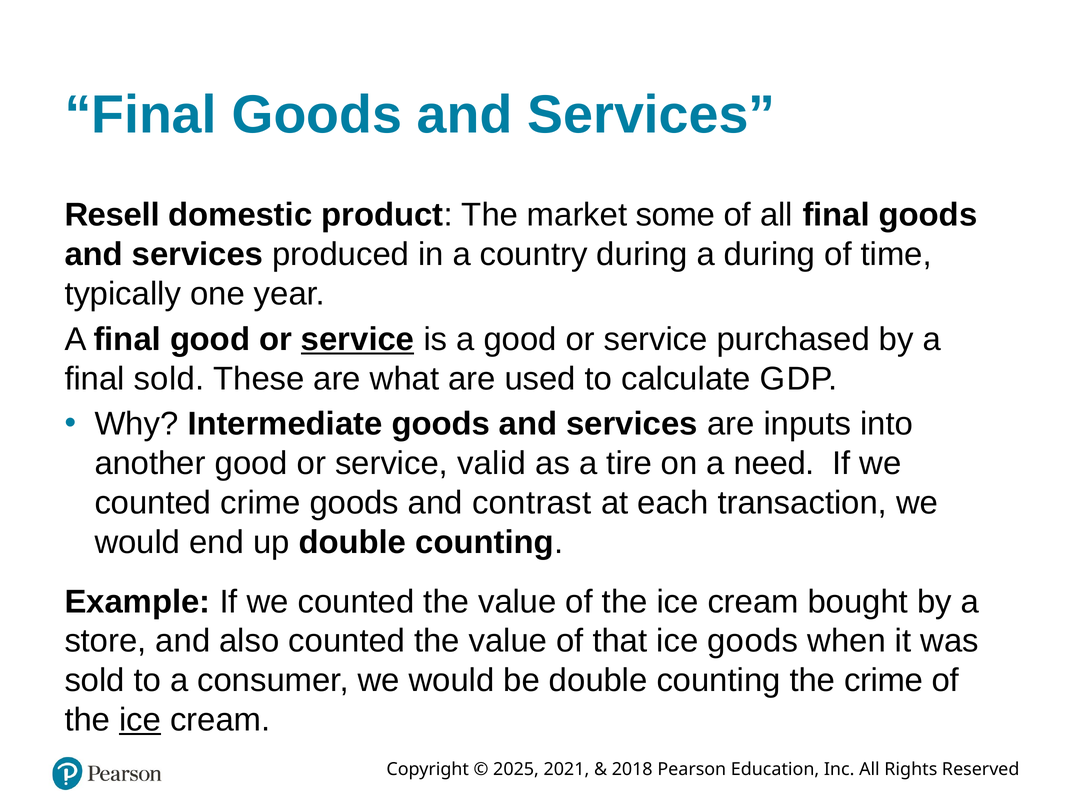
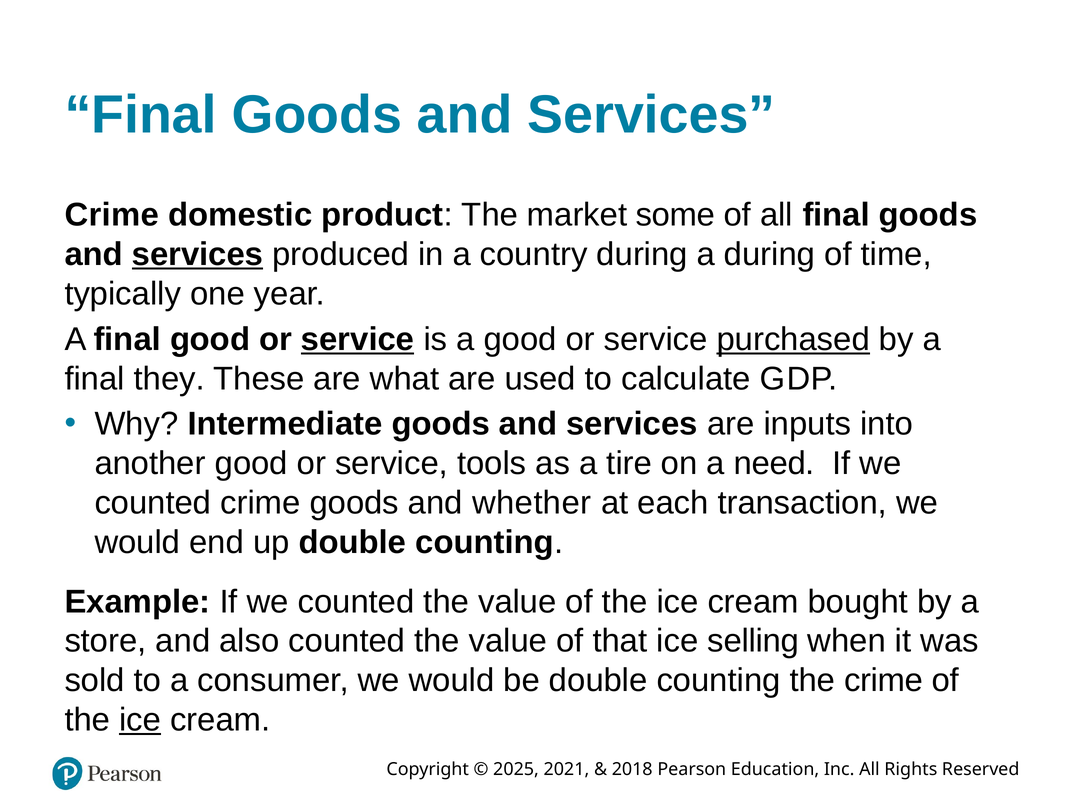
Resell at (112, 215): Resell -> Crime
services at (198, 254) underline: none -> present
purchased underline: none -> present
final sold: sold -> they
valid: valid -> tools
contrast: contrast -> whether
ice goods: goods -> selling
